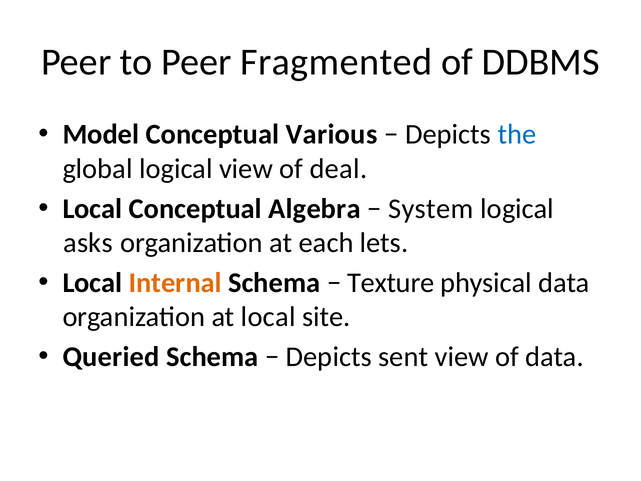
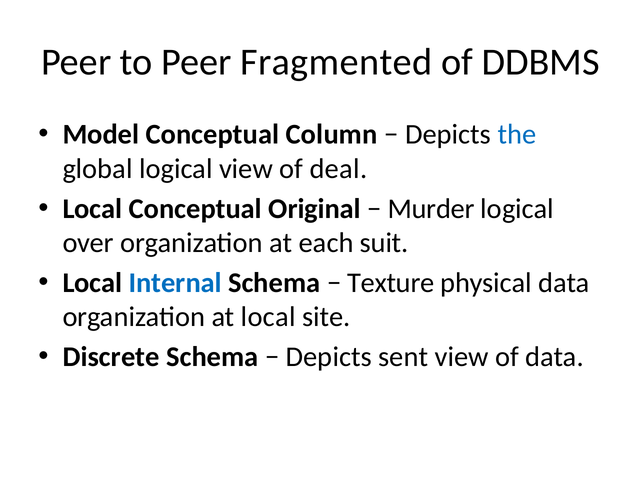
Various: Various -> Column
Algebra: Algebra -> Original
System: System -> Murder
asks: asks -> over
lets: lets -> suit
Internal colour: orange -> blue
Queried: Queried -> Discrete
